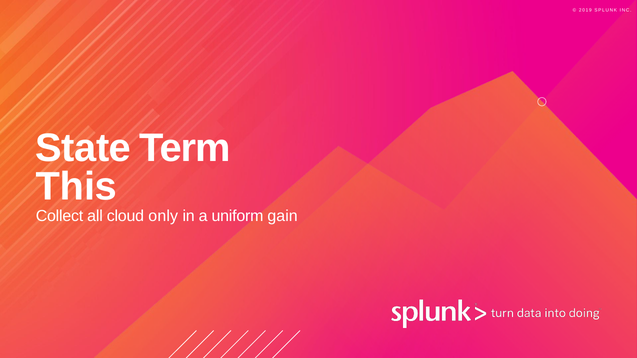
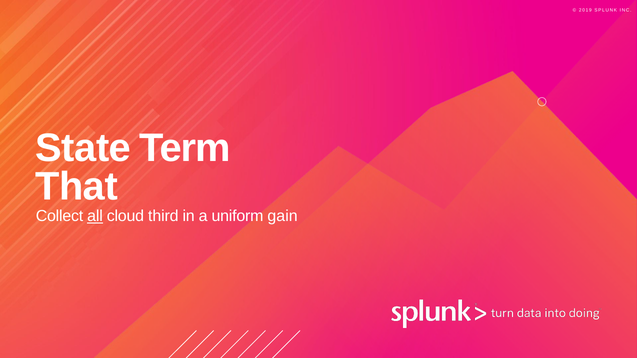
This: This -> That
all underline: none -> present
only: only -> third
